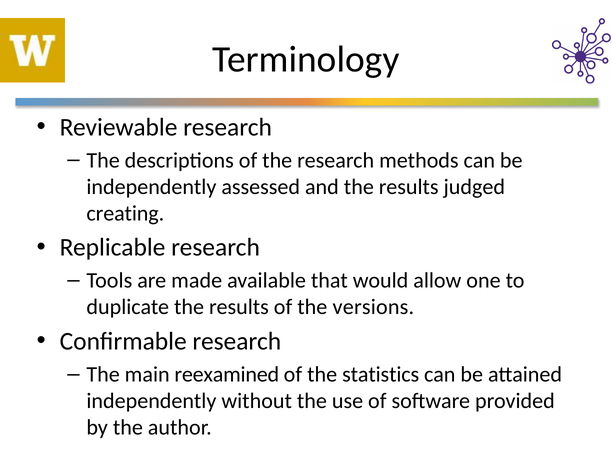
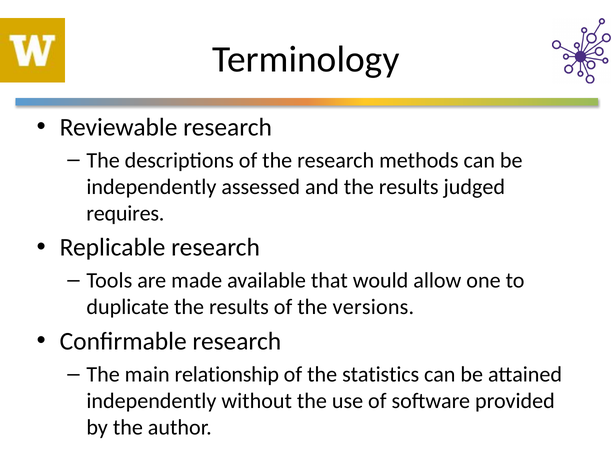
creating: creating -> requires
reexamined: reexamined -> relationship
